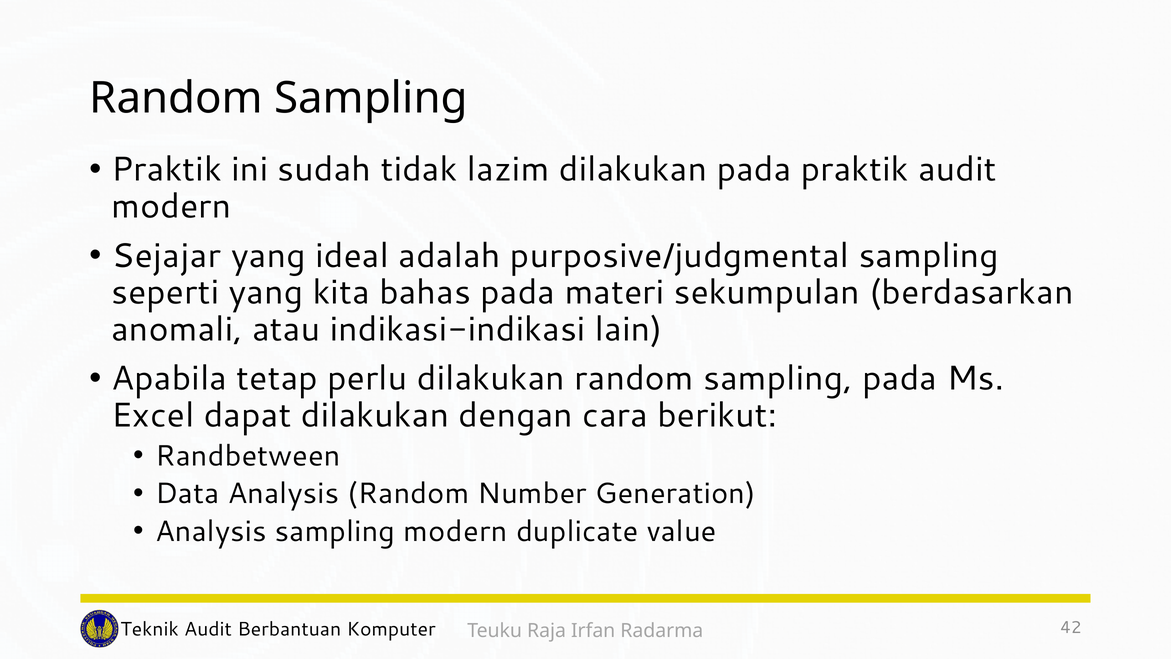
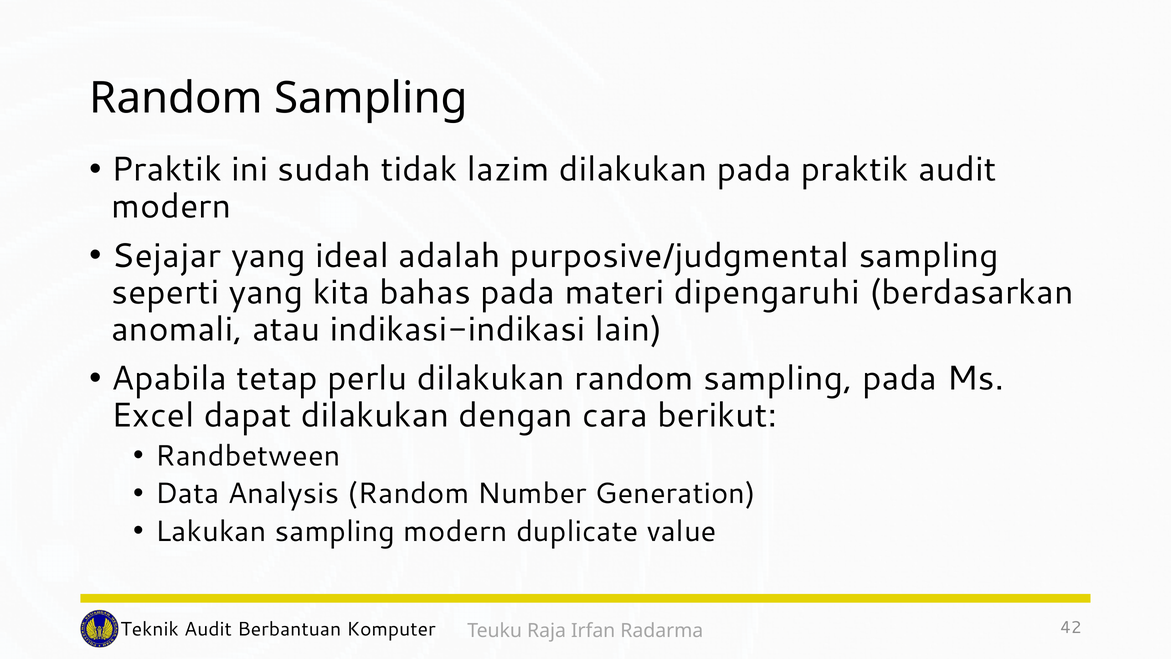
sekumpulan: sekumpulan -> dipengaruhi
Analysis at (211, 531): Analysis -> Lakukan
